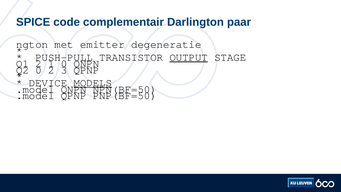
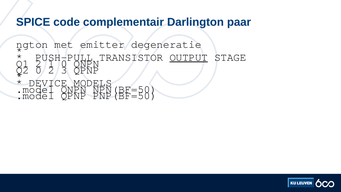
MODELS underline: present -> none
